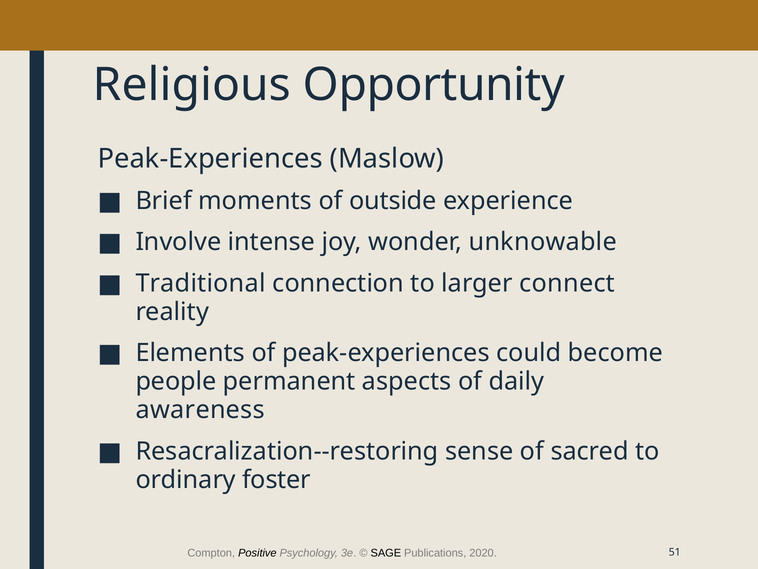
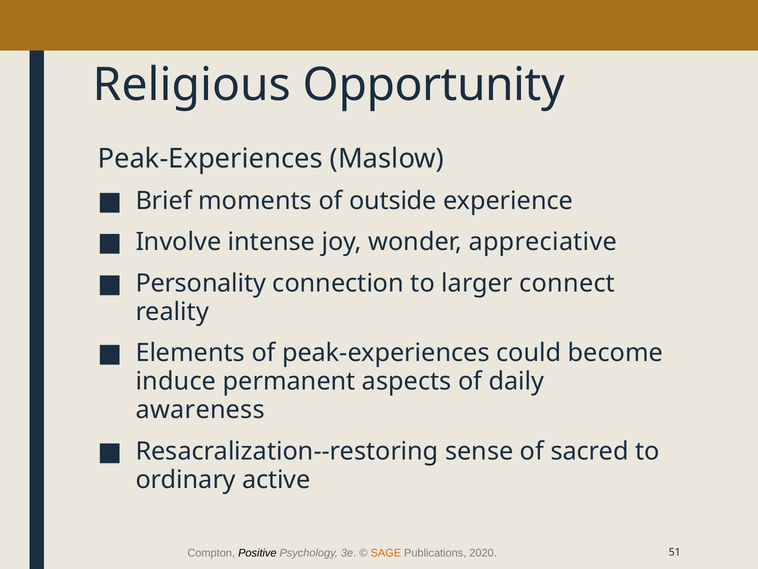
unknowable: unknowable -> appreciative
Traditional: Traditional -> Personality
people: people -> induce
foster: foster -> active
SAGE colour: black -> orange
